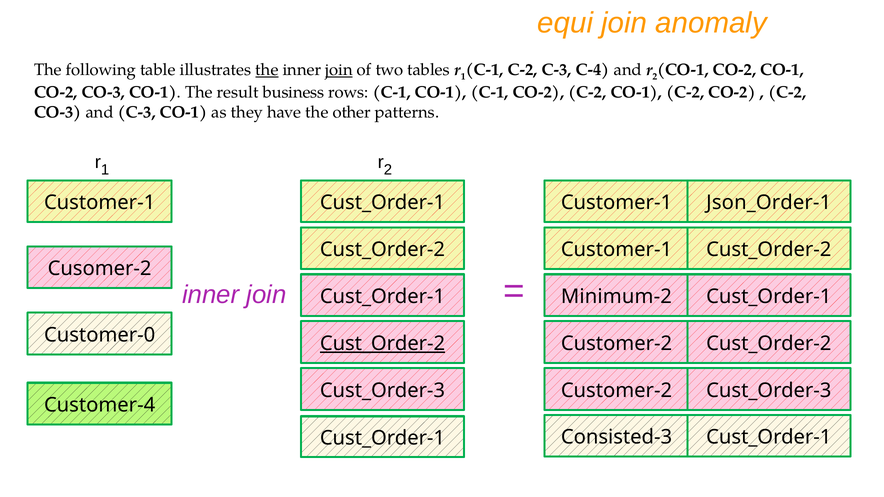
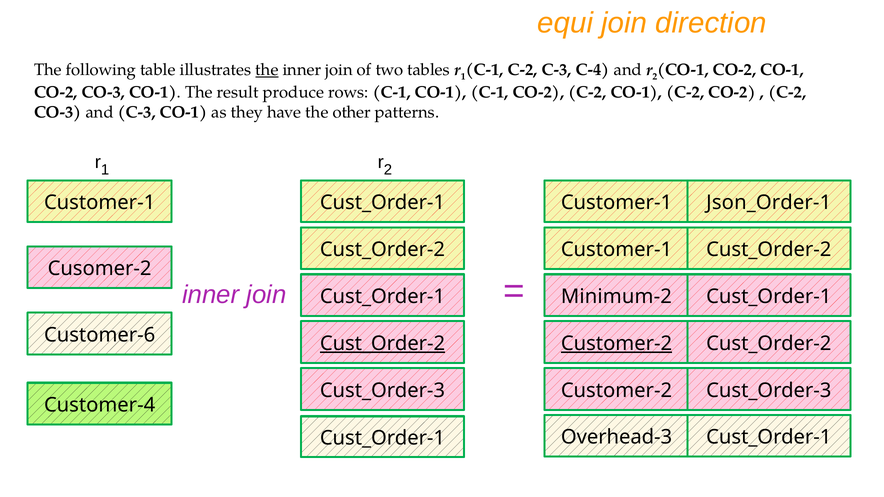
anomaly: anomaly -> direction
join at (339, 70) underline: present -> none
business: business -> produce
Customer-0: Customer-0 -> Customer-6
Customer-2 at (617, 344) underline: none -> present
Consisted-3: Consisted-3 -> Overhead-3
